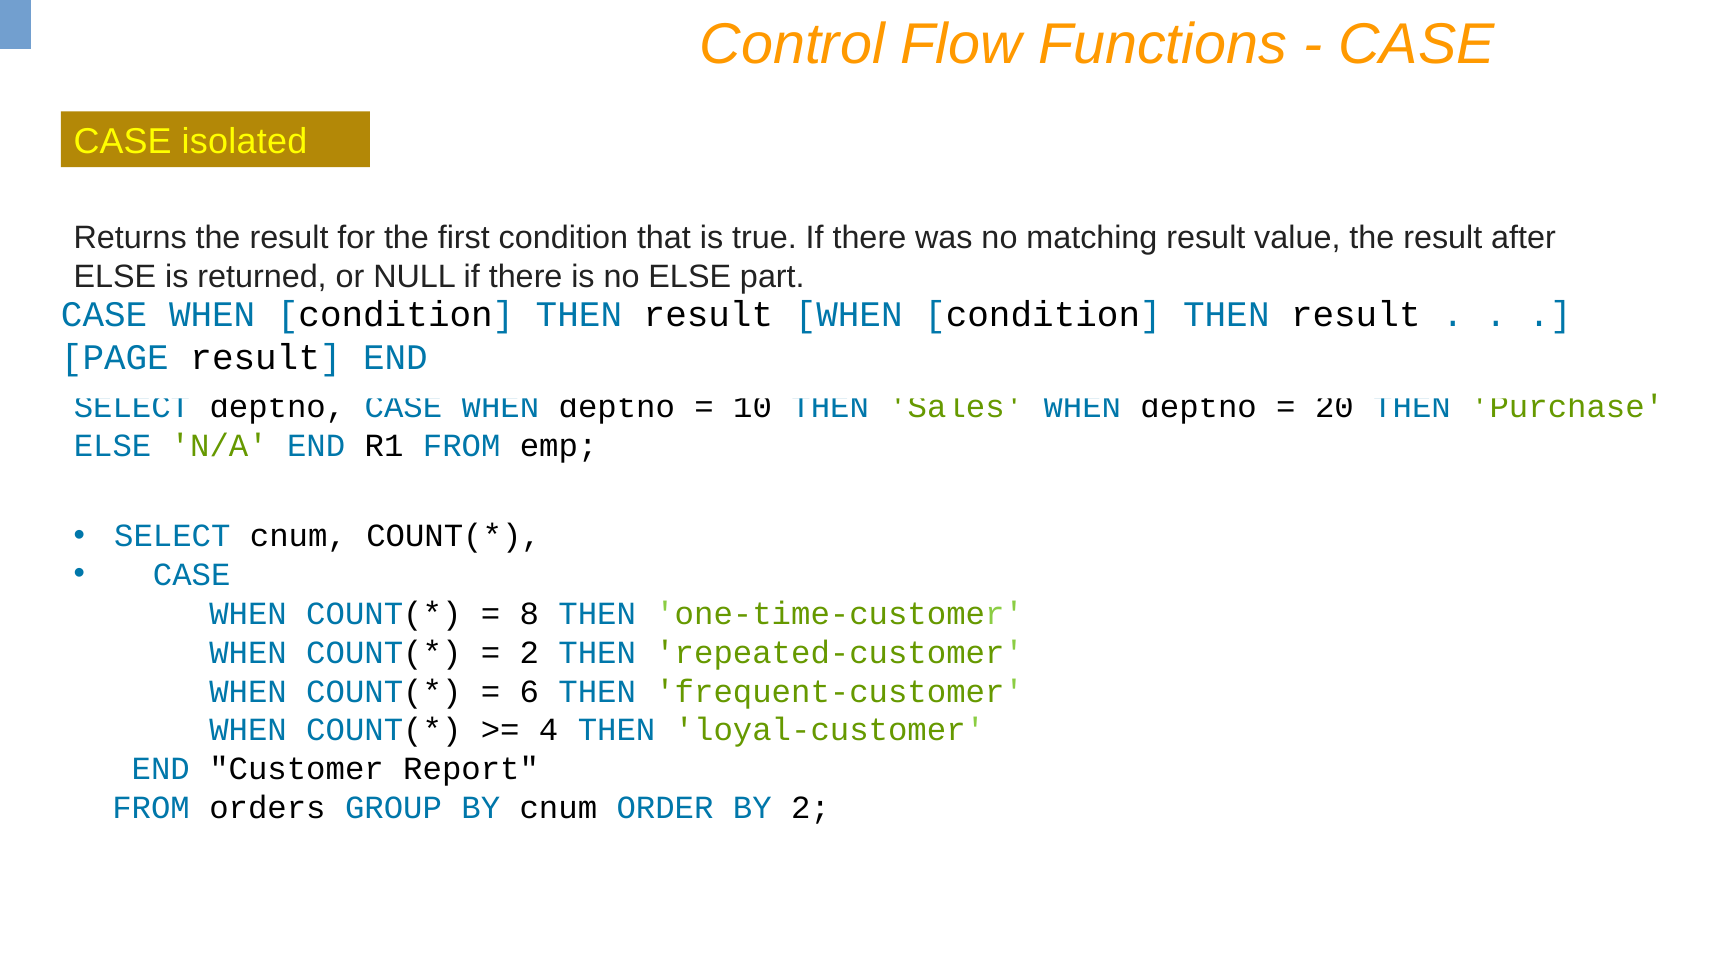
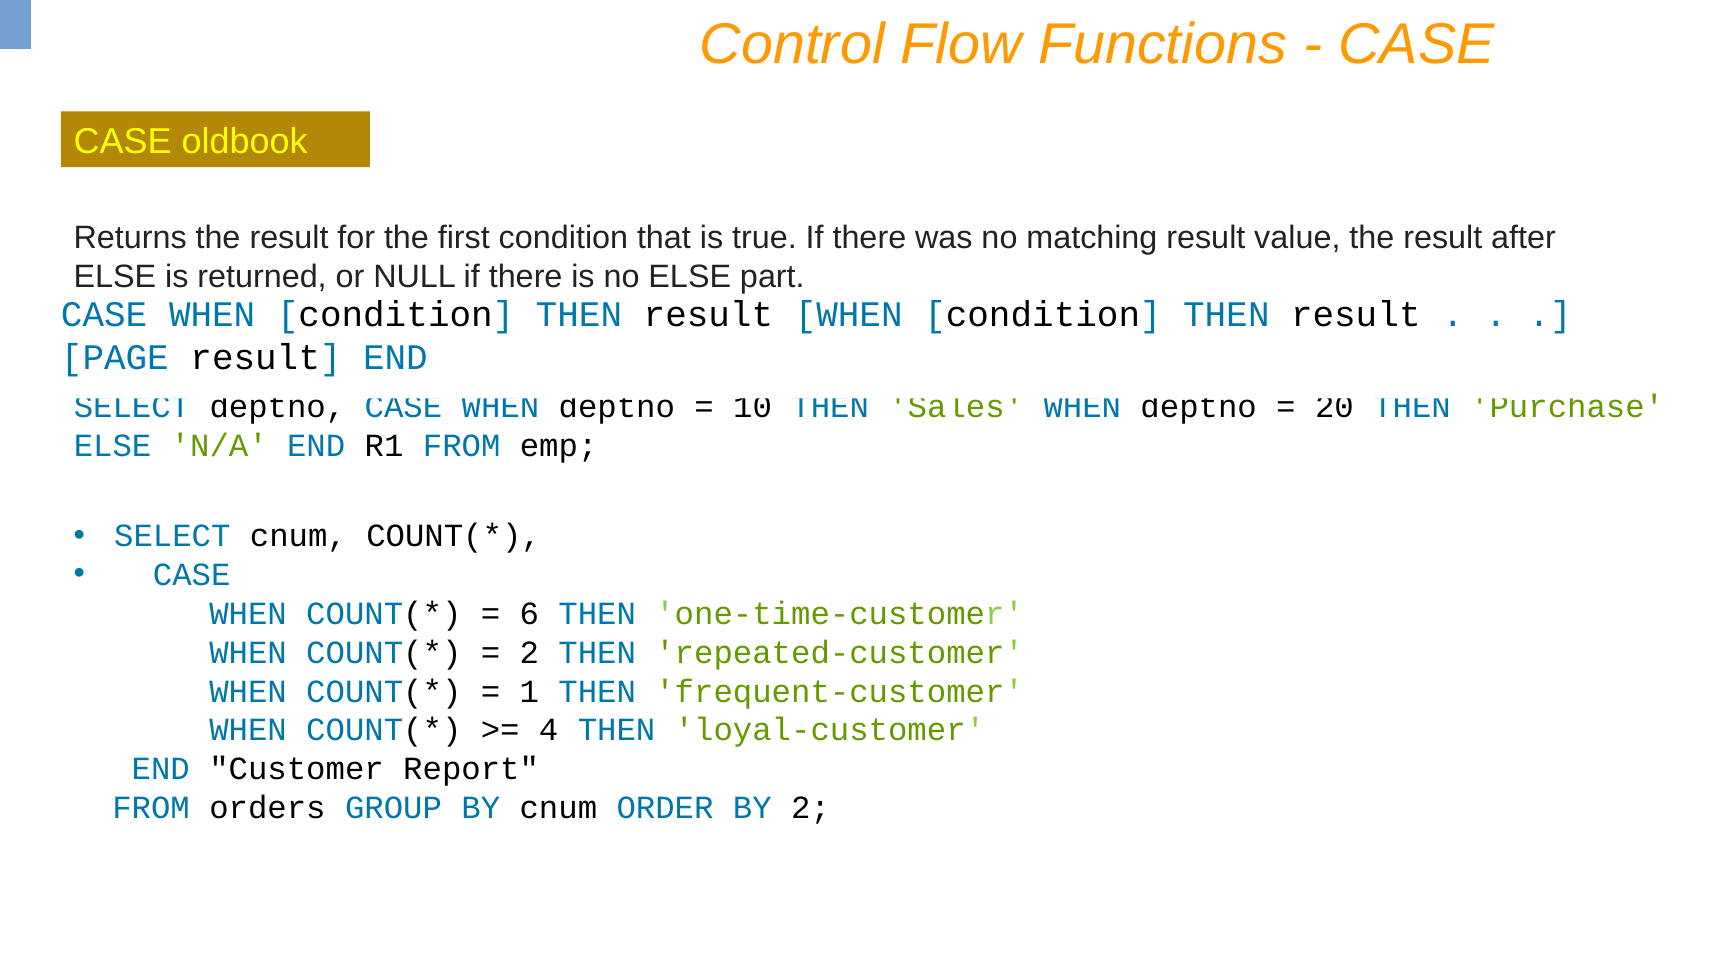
isolated: isolated -> oldbook
8: 8 -> 6
6: 6 -> 1
